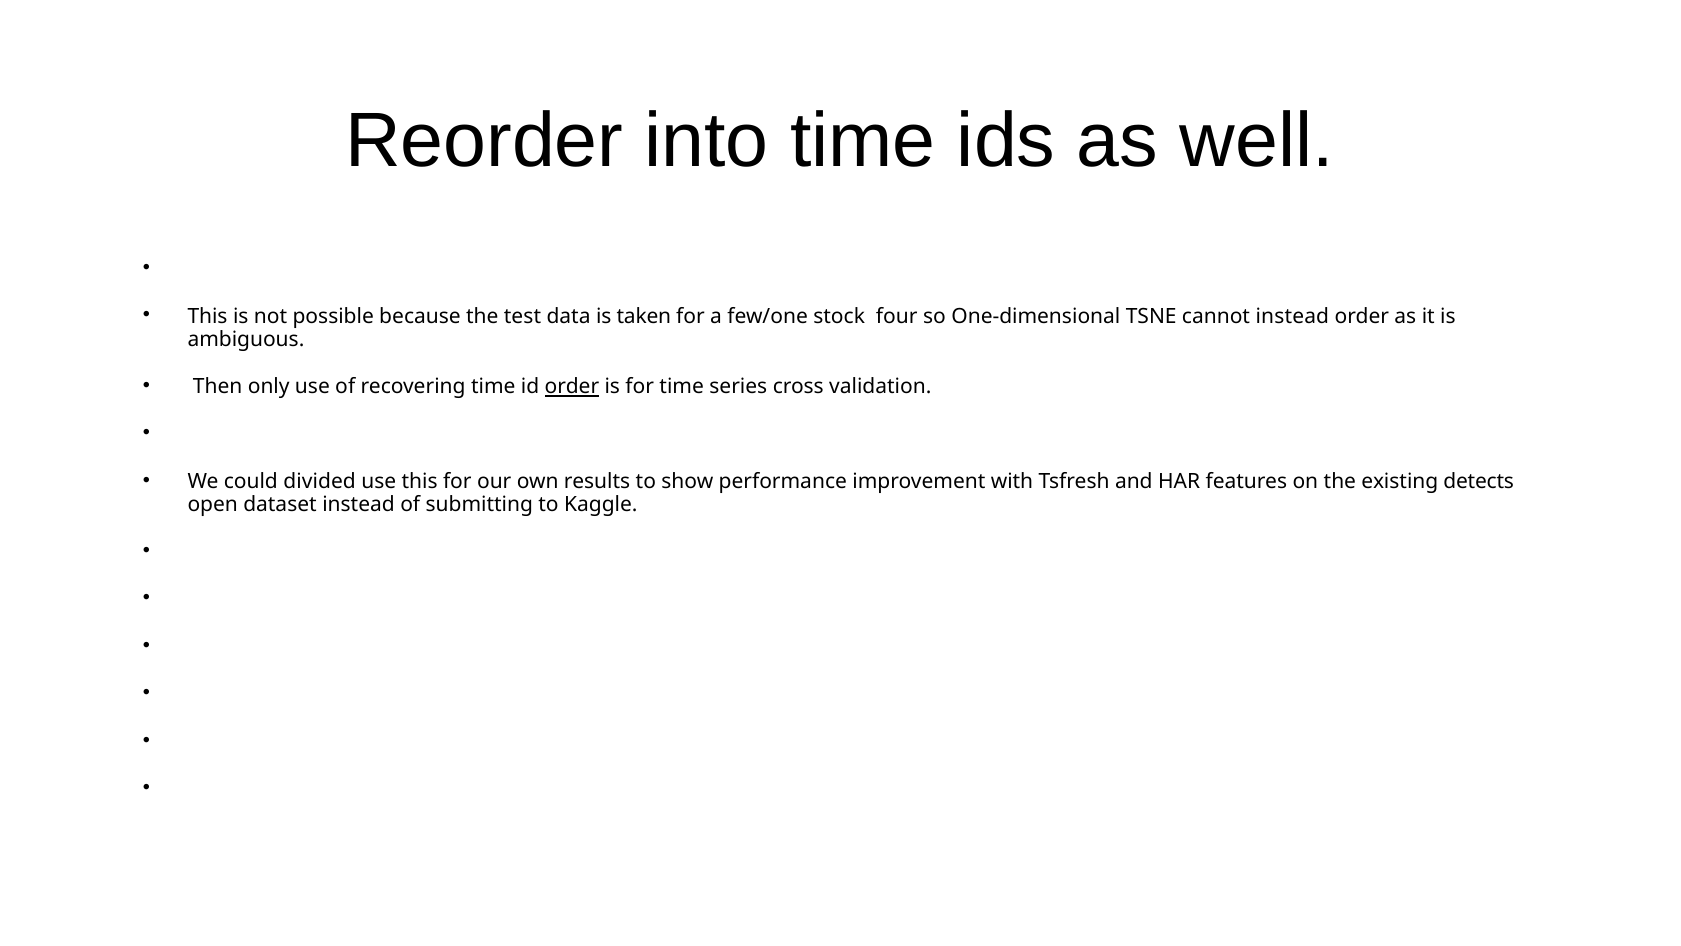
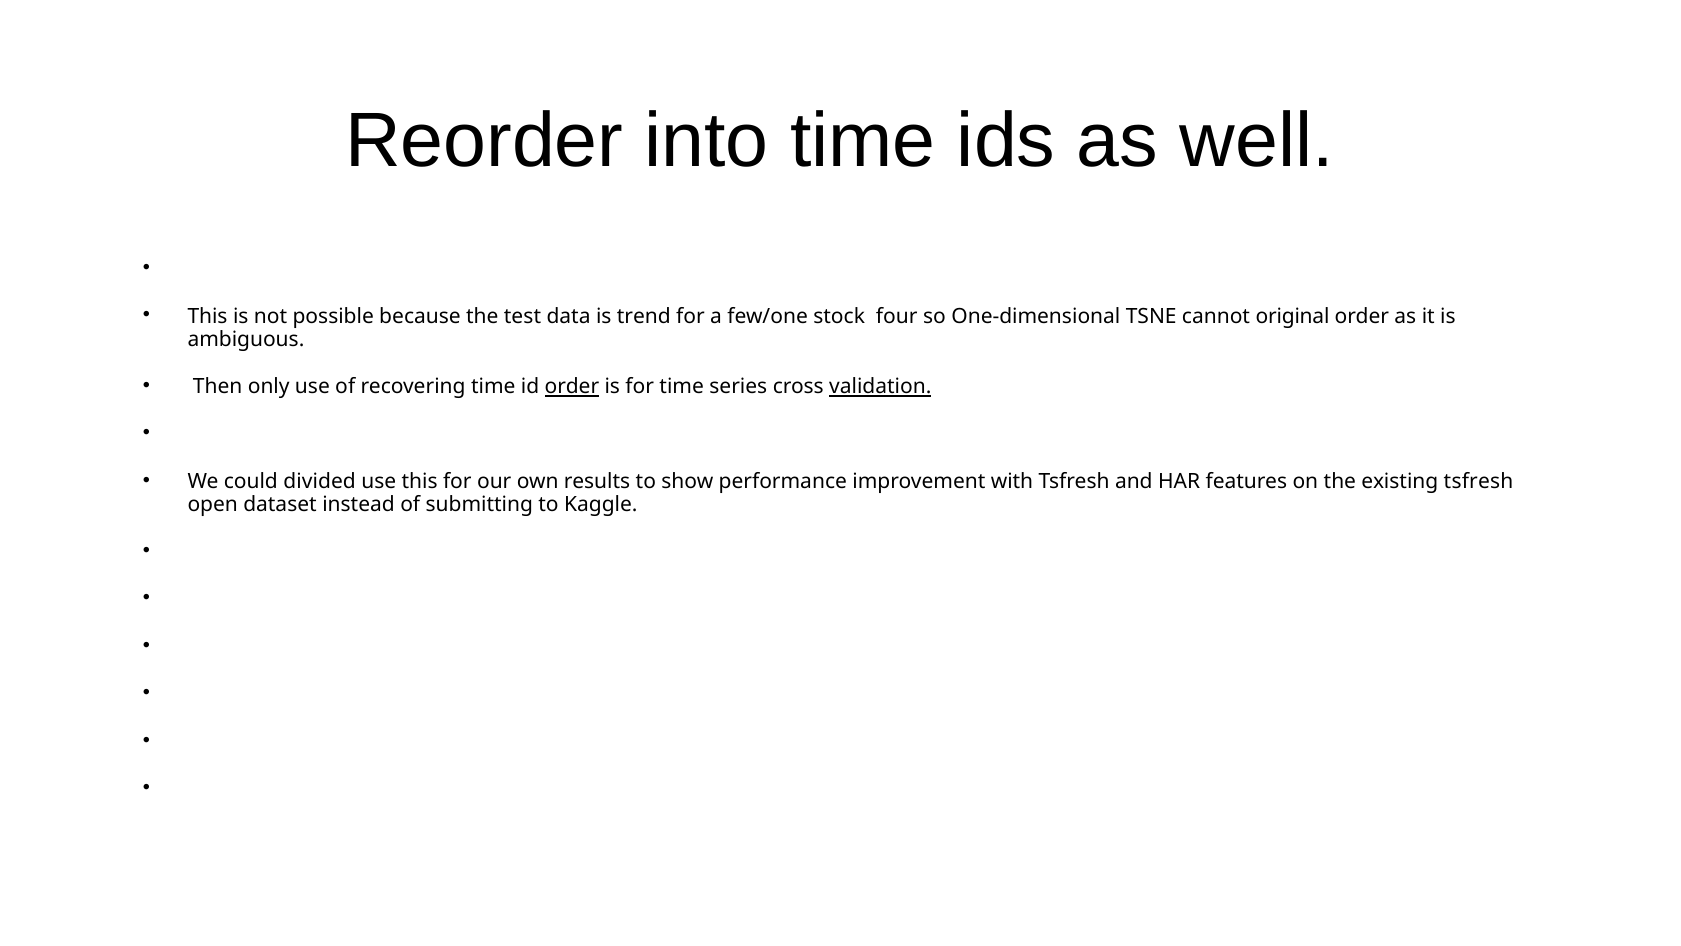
taken: taken -> trend
cannot instead: instead -> original
validation underline: none -> present
existing detects: detects -> tsfresh
